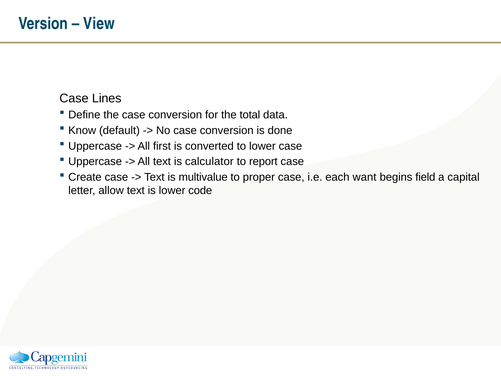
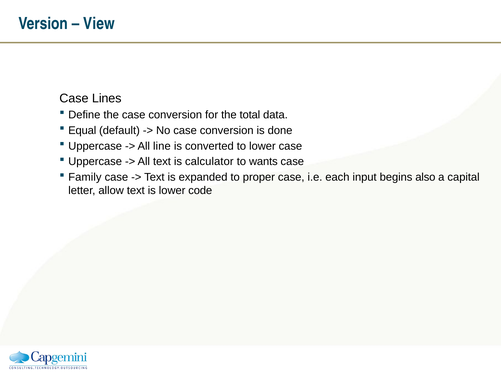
Know: Know -> Equal
first: first -> line
report: report -> wants
Create: Create -> Family
multivalue: multivalue -> expanded
want: want -> input
field: field -> also
